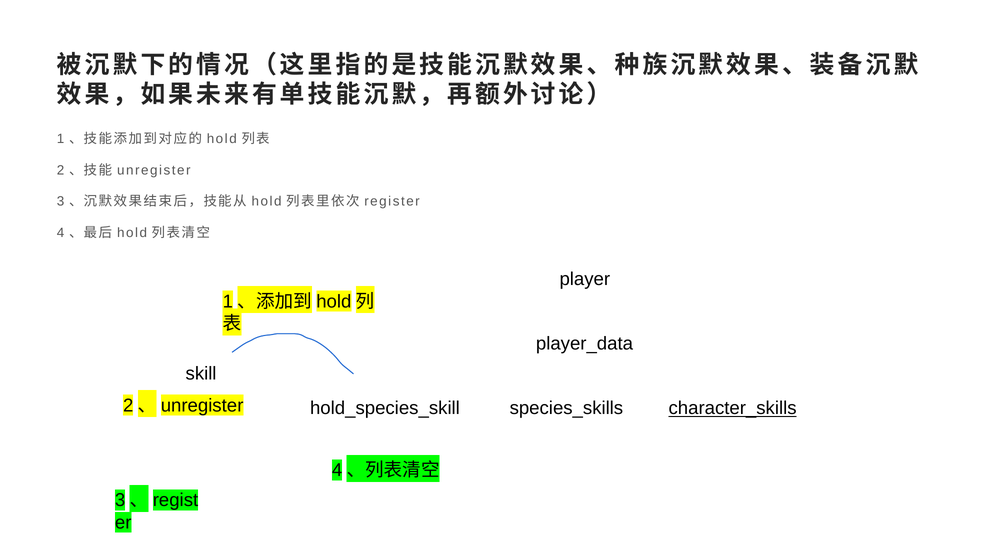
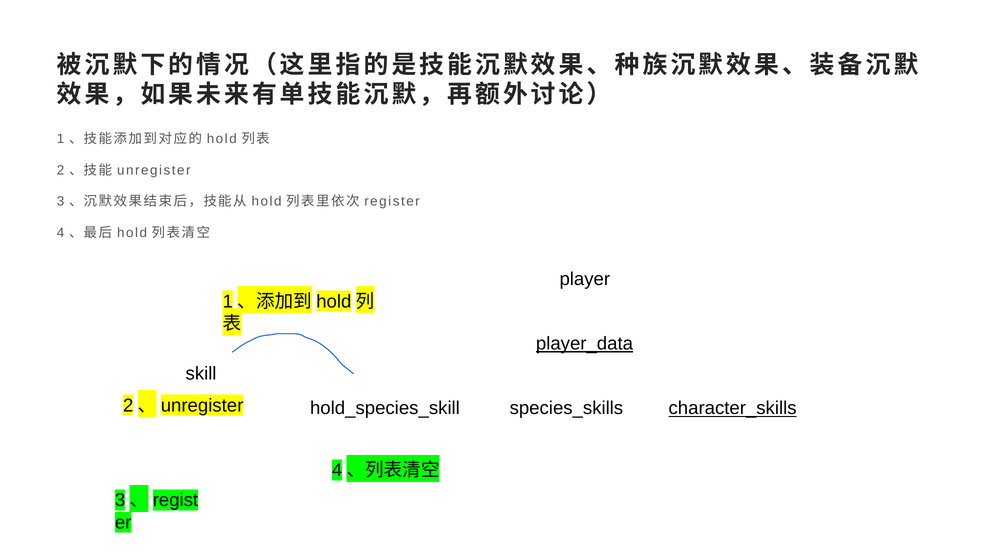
player_data underline: none -> present
